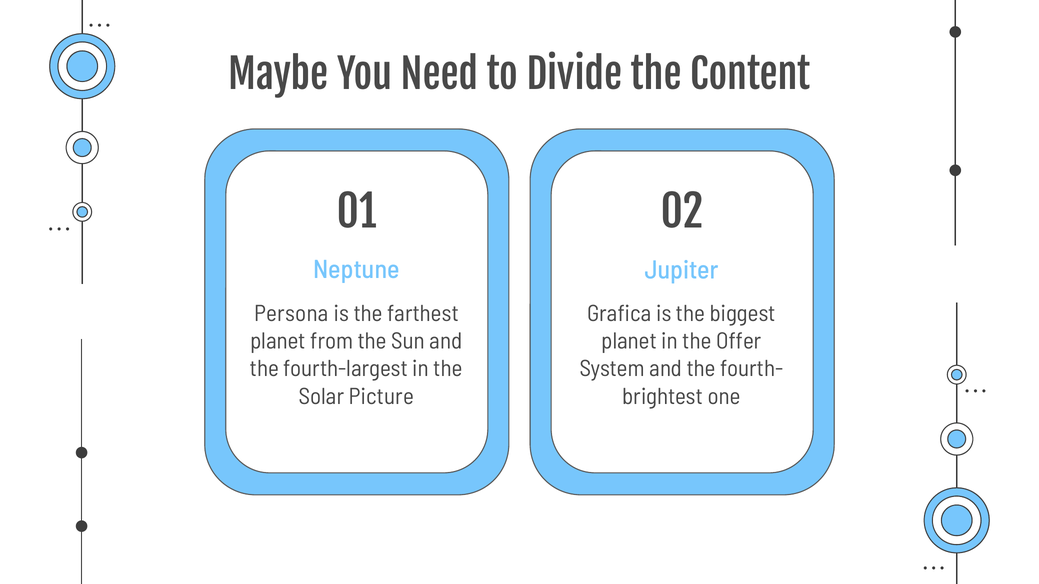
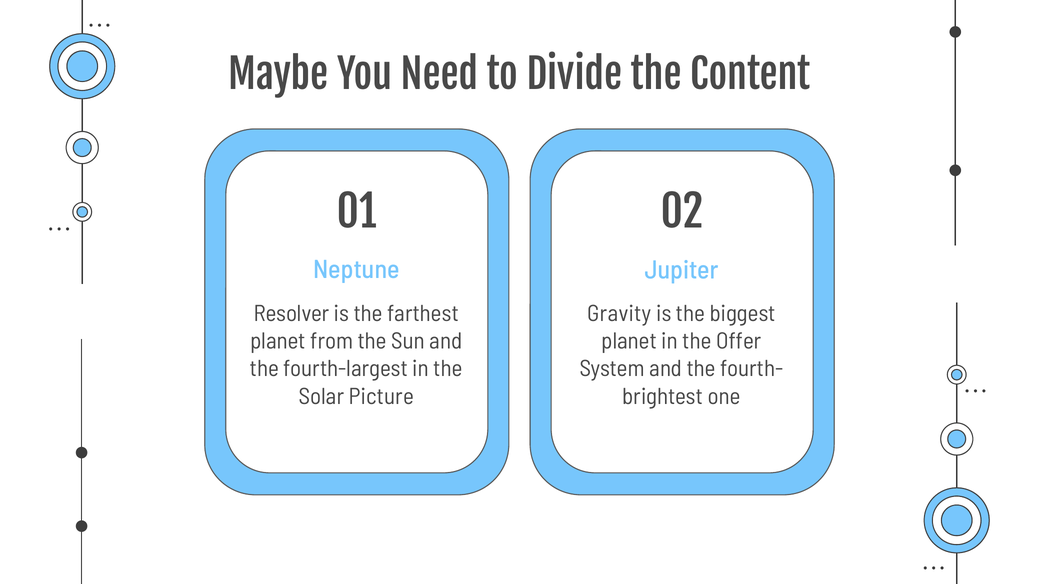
Persona: Persona -> Resolver
Grafica: Grafica -> Gravity
